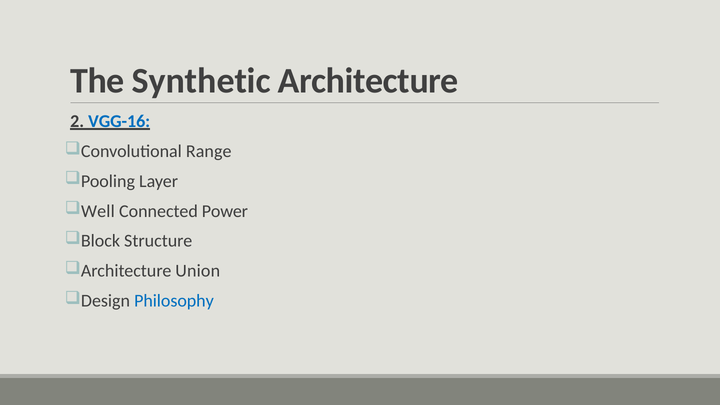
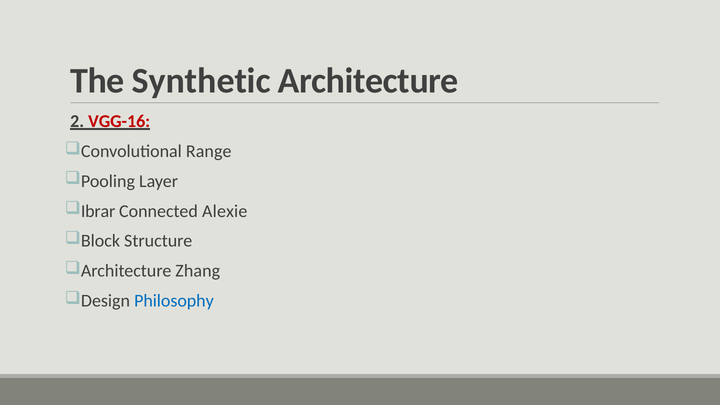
VGG-16 colour: blue -> red
Well: Well -> Ibrar
Power: Power -> Alexie
Union: Union -> Zhang
